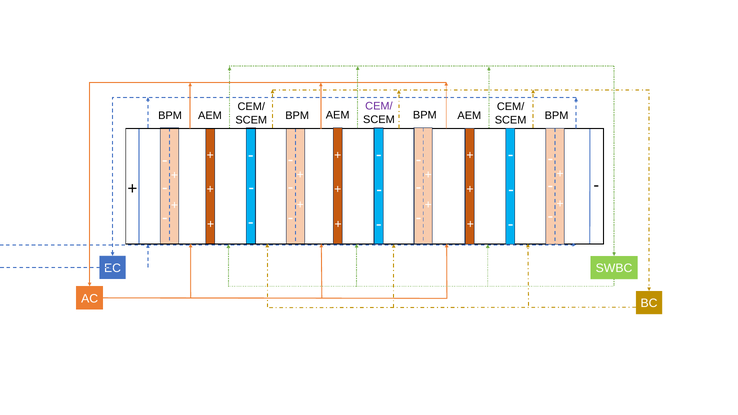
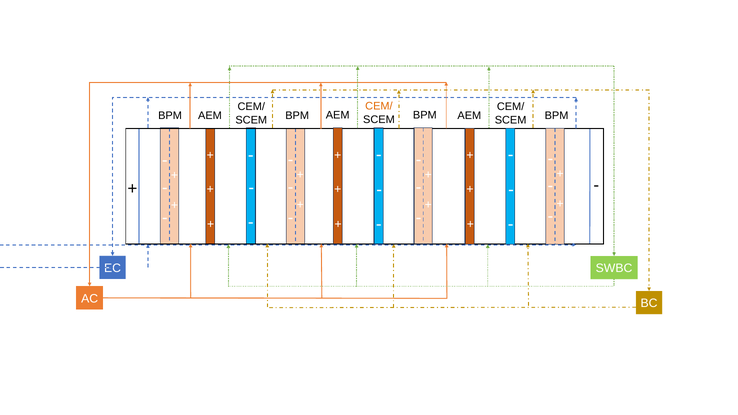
CEM/ at (379, 106) colour: purple -> orange
